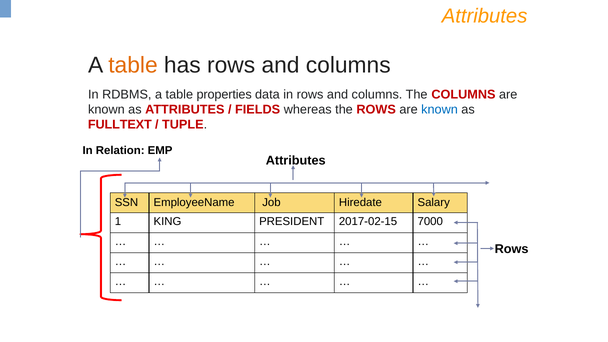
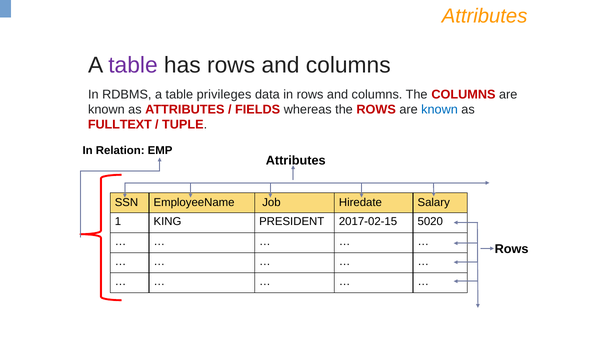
table at (133, 65) colour: orange -> purple
properties: properties -> privileges
7000: 7000 -> 5020
